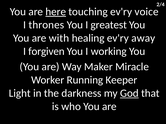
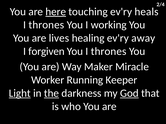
voice: voice -> heals
greatest: greatest -> working
with: with -> lives
You I working: working -> thrones
Light underline: none -> present
the underline: none -> present
